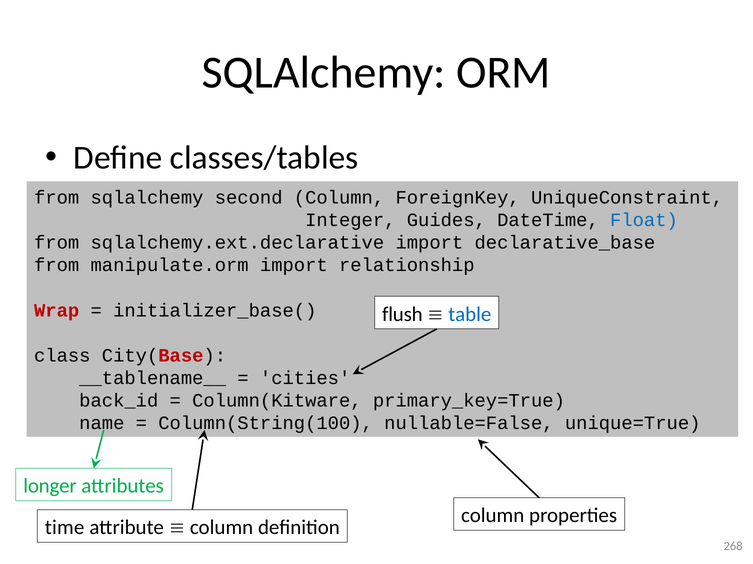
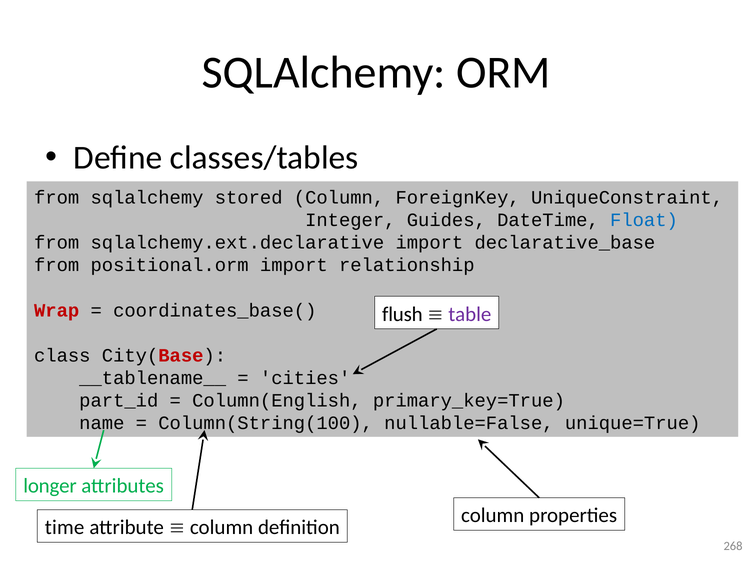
second: second -> stored
manipulate.orm: manipulate.orm -> positional.orm
initializer_base(: initializer_base( -> coordinates_base(
table colour: blue -> purple
back_id: back_id -> part_id
Column(Kitware: Column(Kitware -> Column(English
